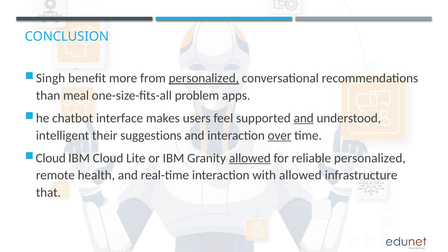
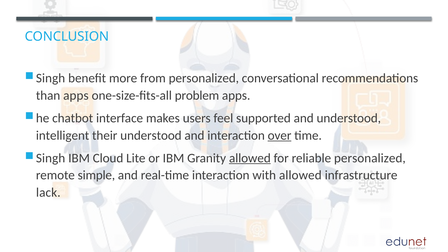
personalized at (204, 78) underline: present -> none
than meal: meal -> apps
and at (304, 118) underline: present -> none
their suggestions: suggestions -> understood
Cloud at (51, 158): Cloud -> Singh
health: health -> simple
that: that -> lack
